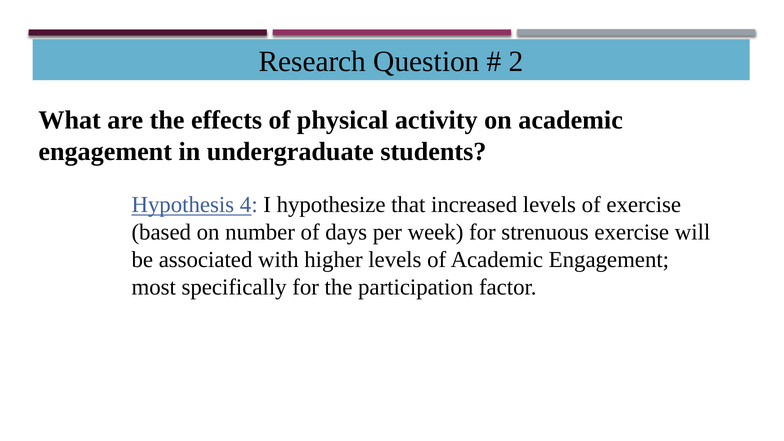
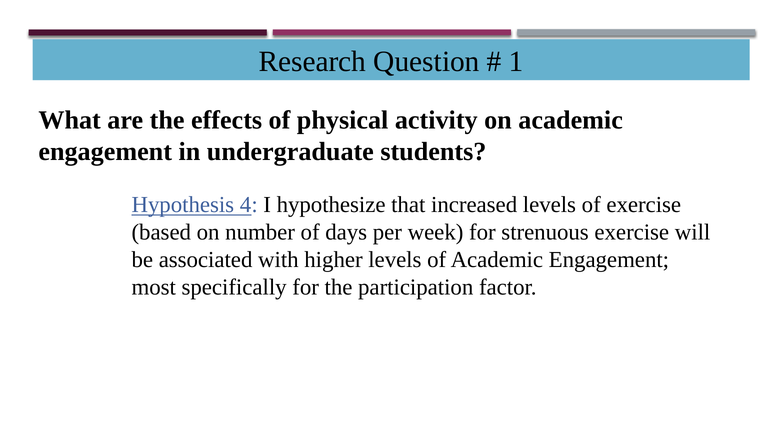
2: 2 -> 1
